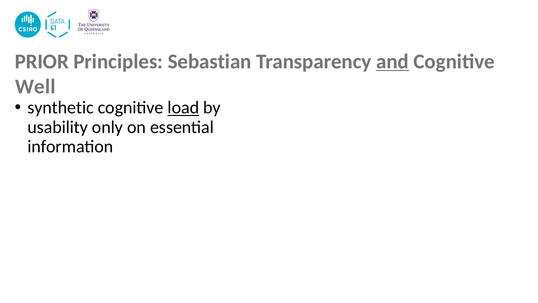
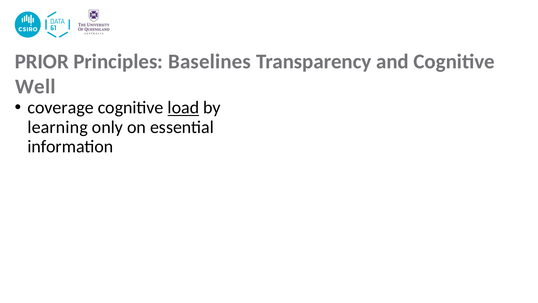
Sebastian: Sebastian -> Baselines
and underline: present -> none
synthetic: synthetic -> coverage
usability: usability -> learning
